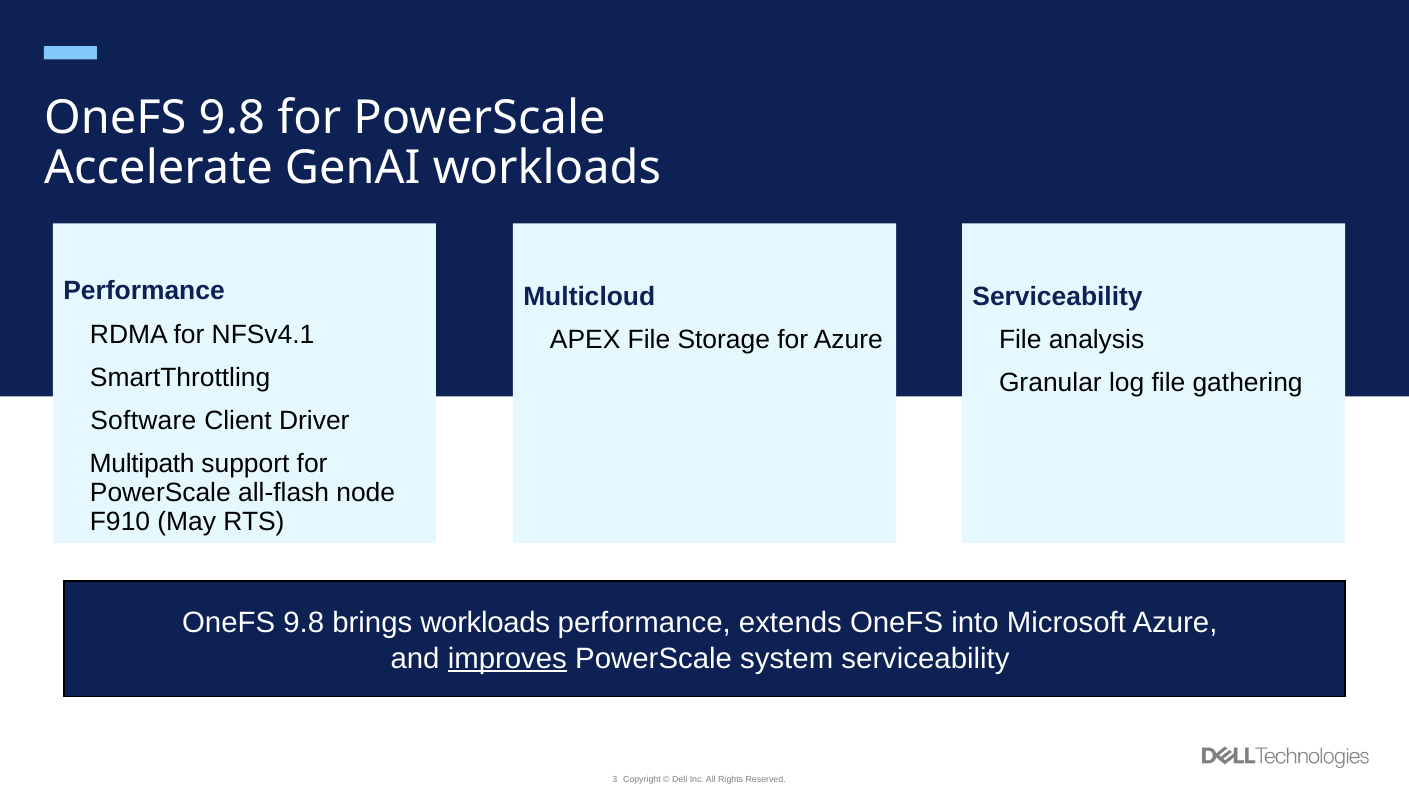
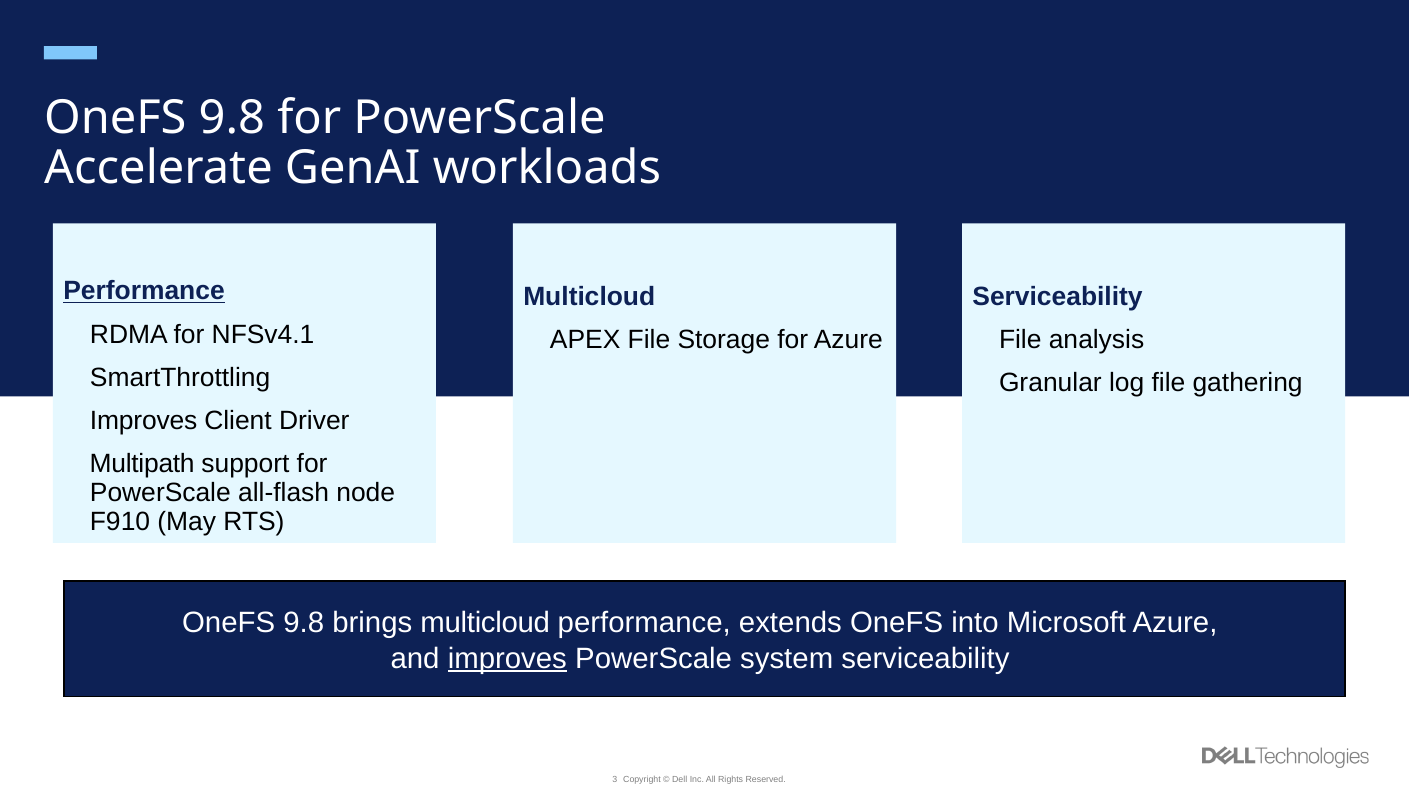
Performance at (144, 291) underline: none -> present
Software at (143, 421): Software -> Improves
brings workloads: workloads -> multicloud
